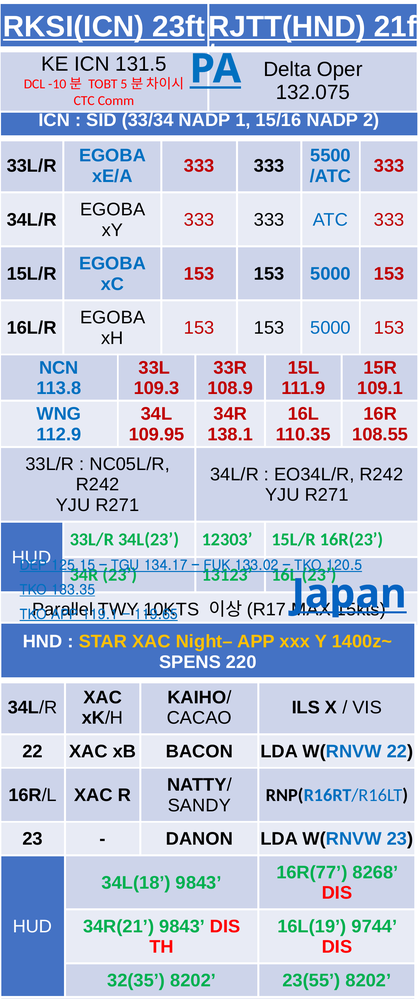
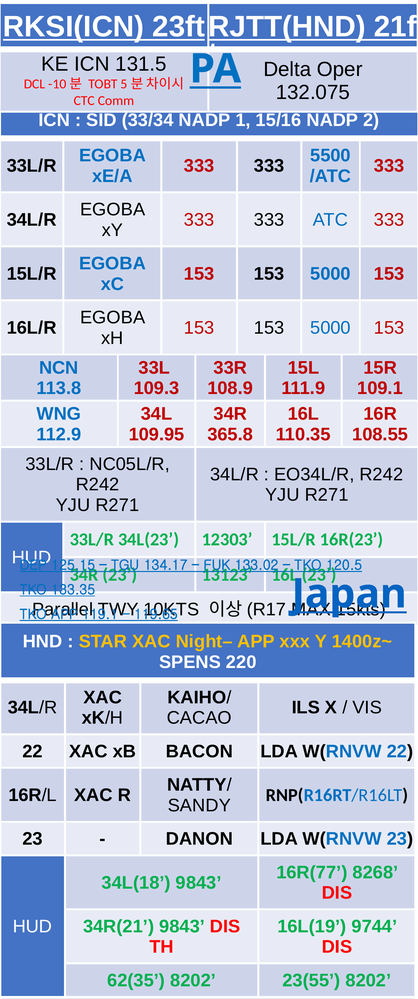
138.1: 138.1 -> 365.8
32(35: 32(35 -> 62(35
